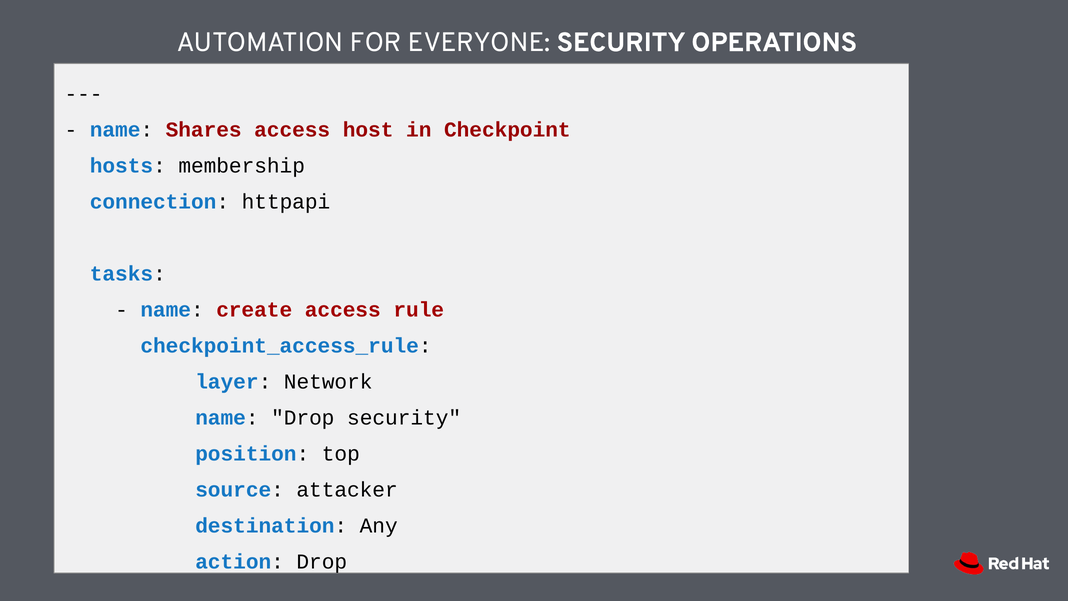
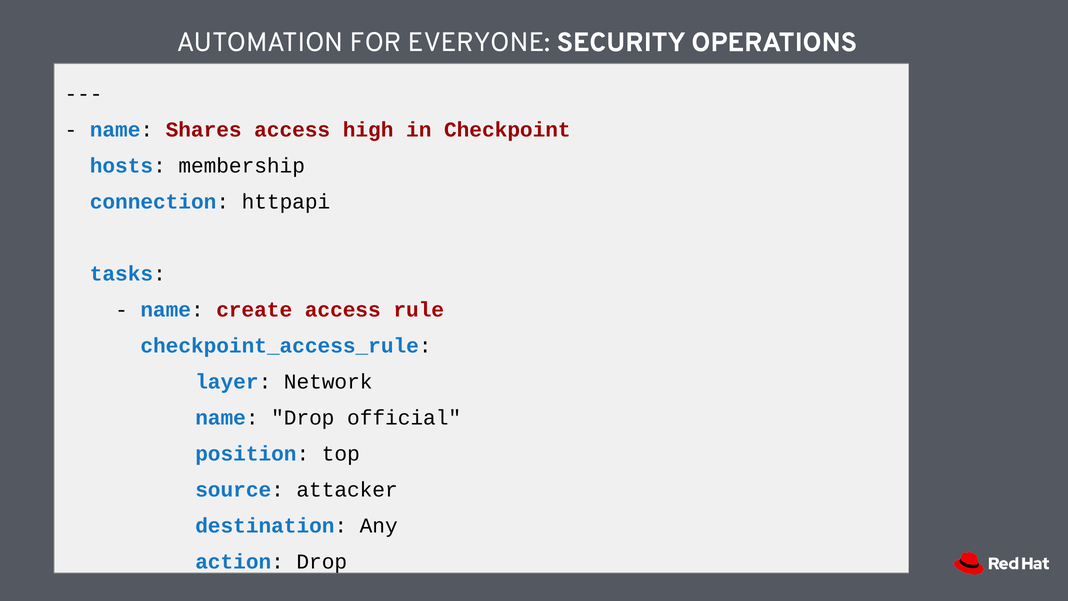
host: host -> high
Drop security: security -> official
